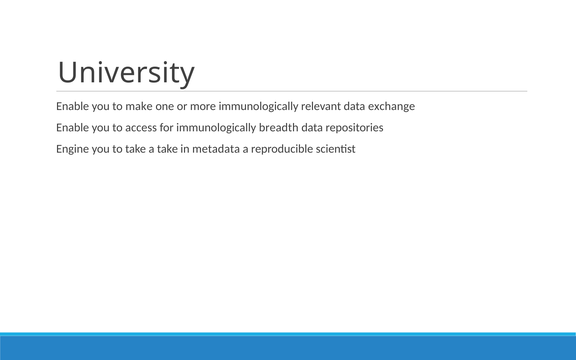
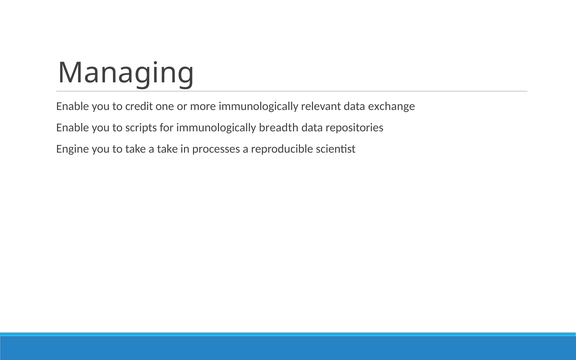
University: University -> Managing
make: make -> credit
access: access -> scripts
metadata: metadata -> processes
